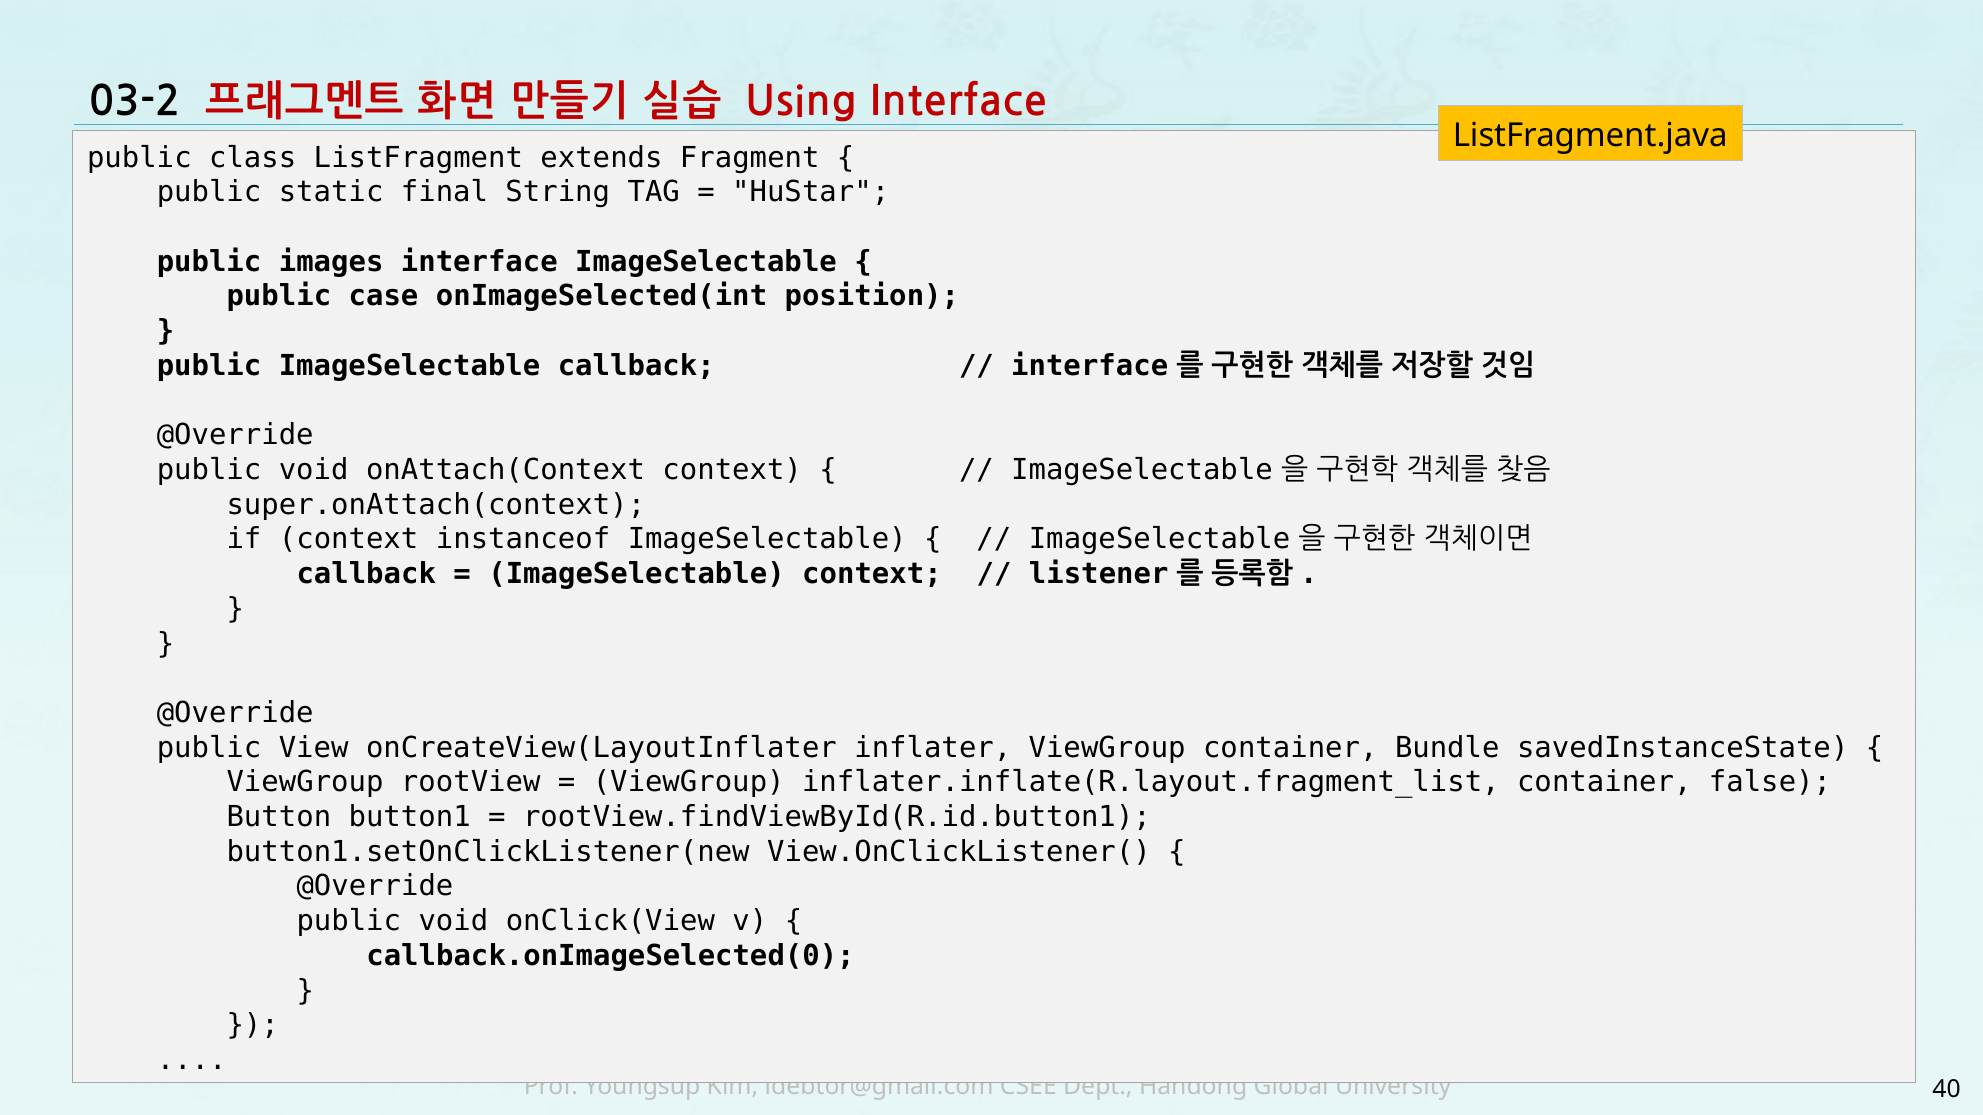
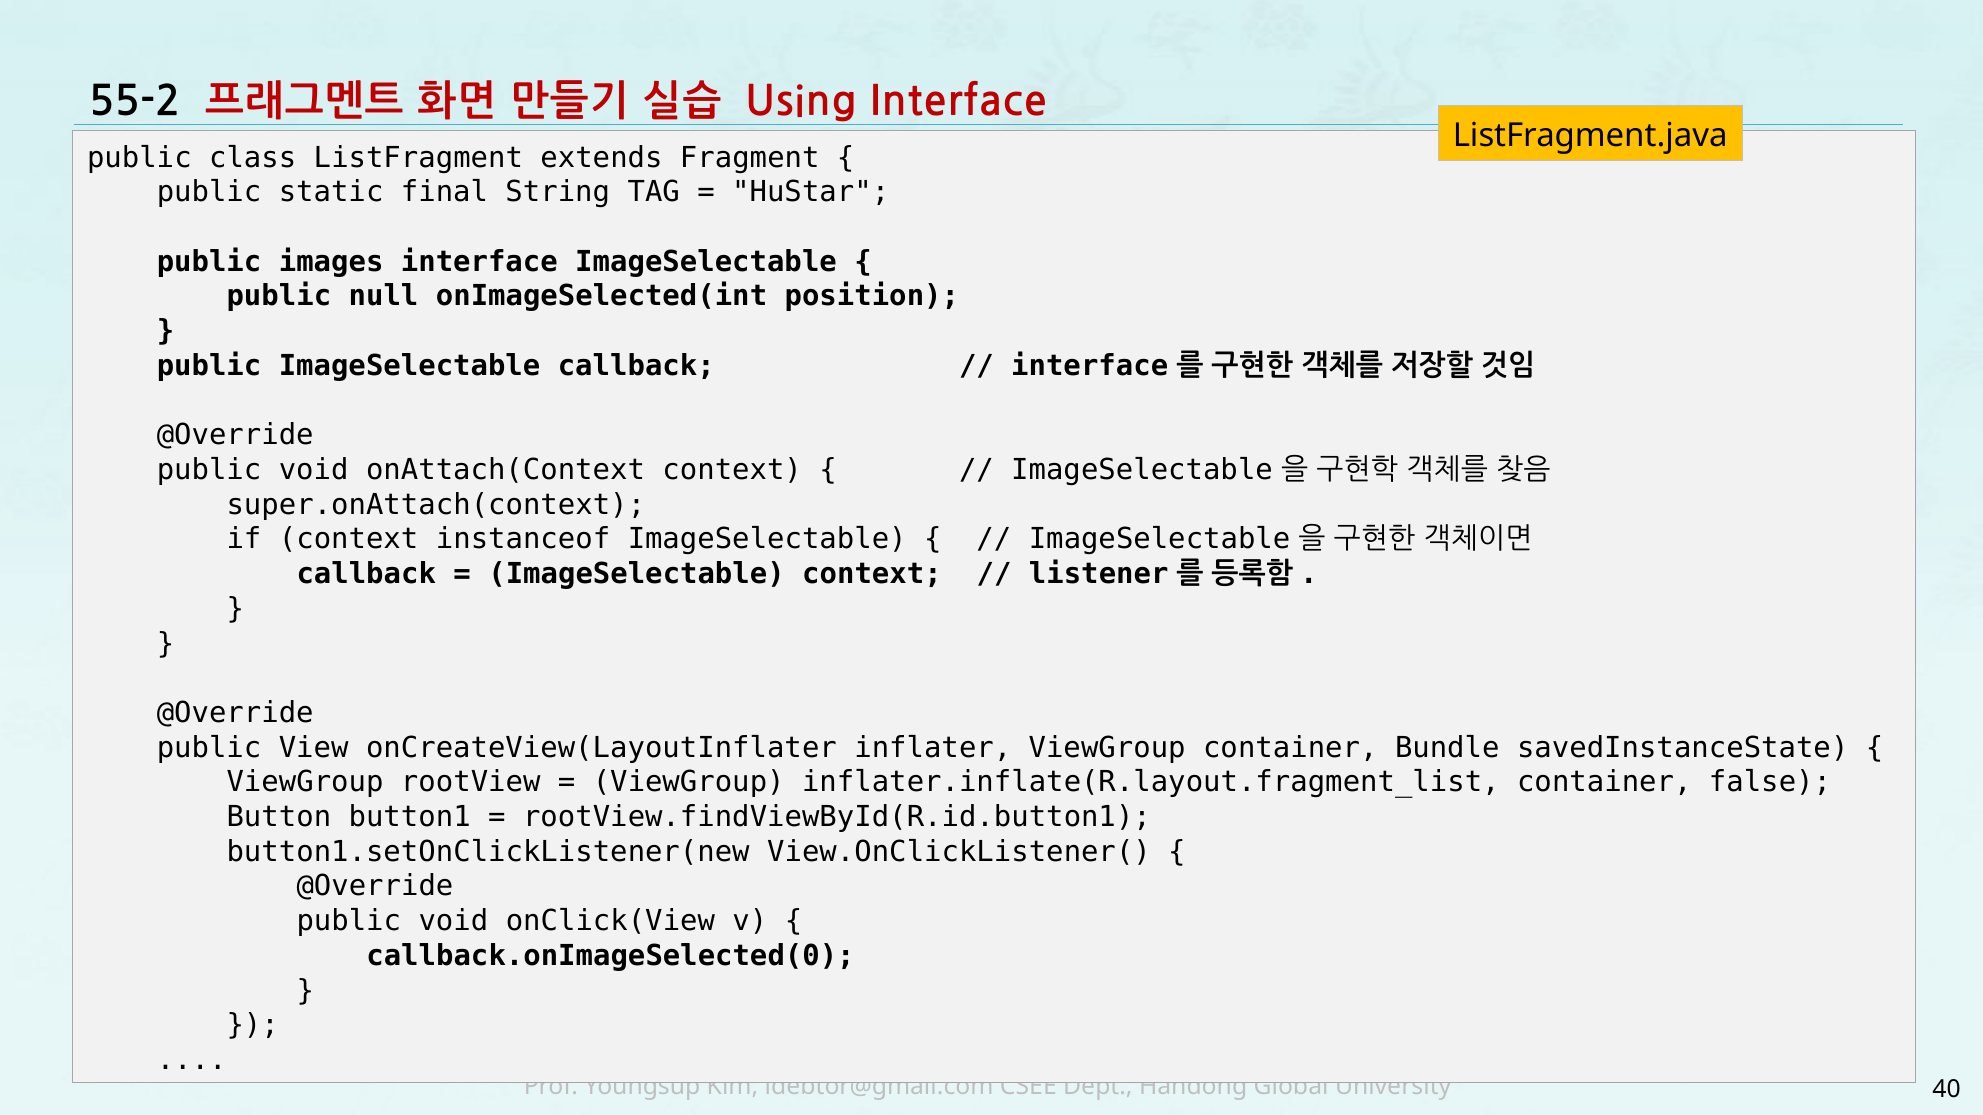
03-2: 03-2 -> 55-2
case: case -> null
